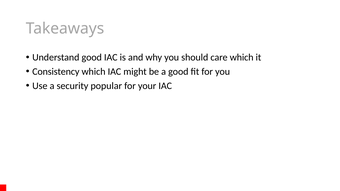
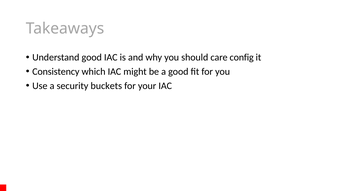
care which: which -> config
popular: popular -> buckets
